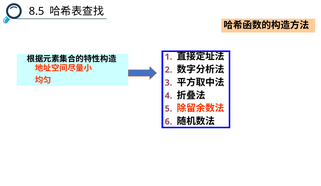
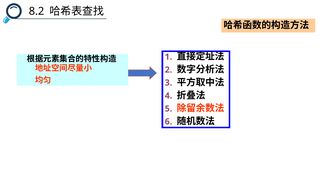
8.5: 8.5 -> 8.2
